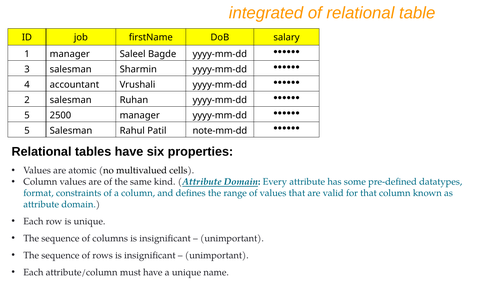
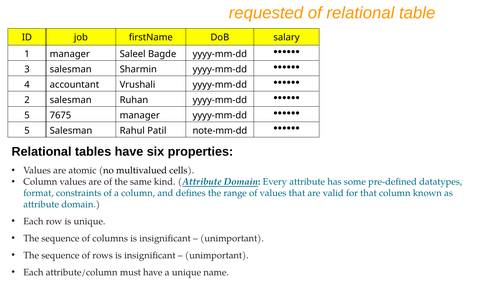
integrated: integrated -> requested
2500: 2500 -> 7675
